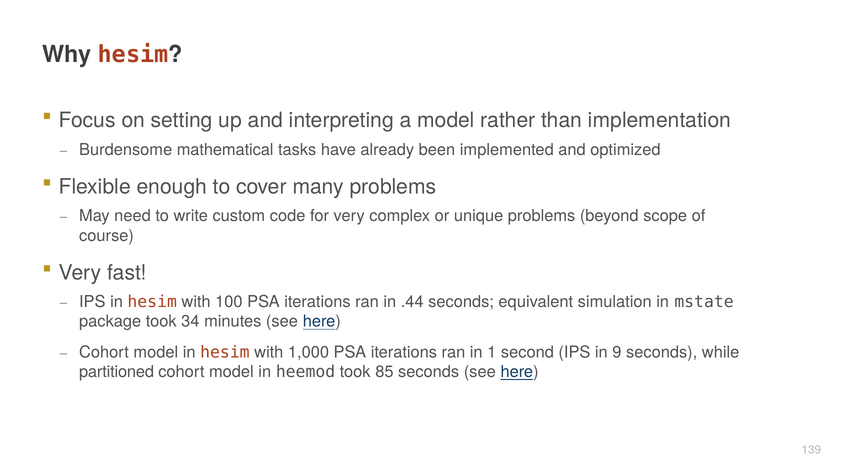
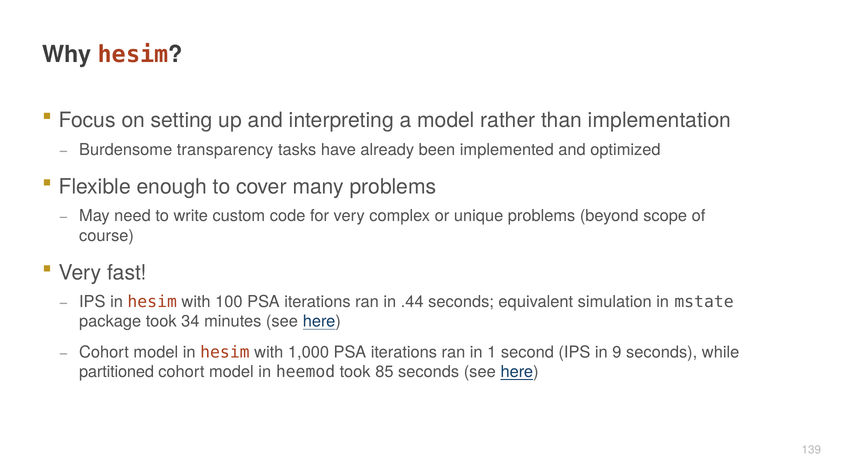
mathematical: mathematical -> transparency
